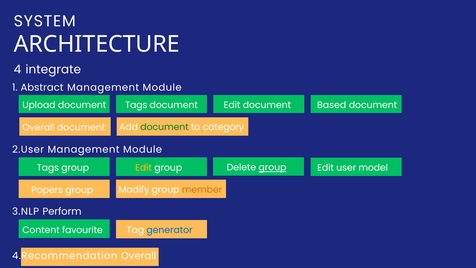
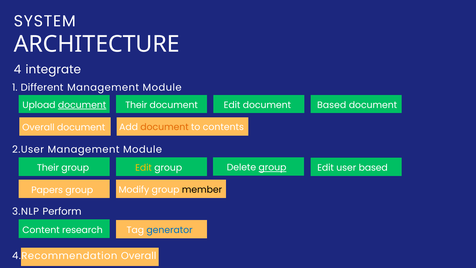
Abstract: Abstract -> Different
document at (82, 105) underline: none -> present
Tags at (136, 105): Tags -> Their
document at (165, 127) colour: green -> orange
category: category -> contents
Tags at (48, 168): Tags -> Their
user model: model -> based
member colour: orange -> black
favourite: favourite -> research
